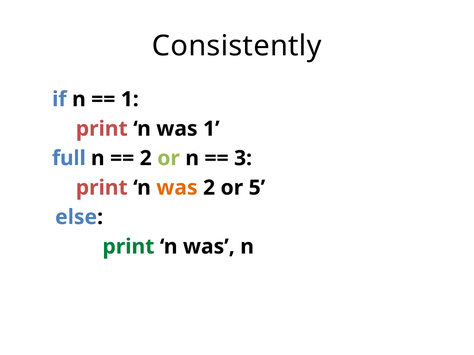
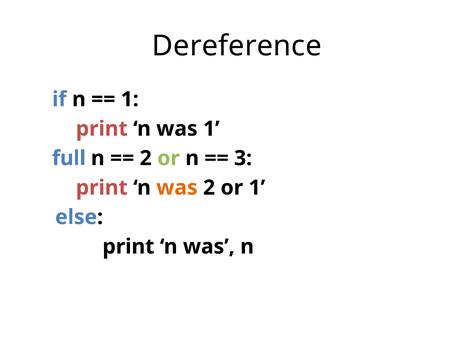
Consistently: Consistently -> Dereference
or 5: 5 -> 1
print at (128, 247) colour: green -> black
